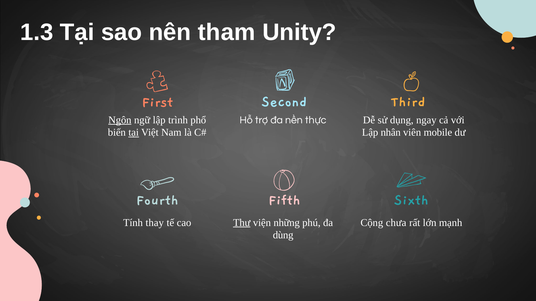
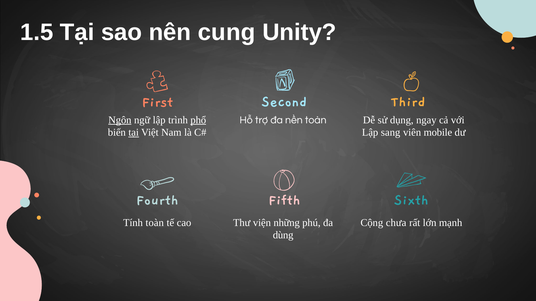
1.3: 1.3 -> 1.5
tham: tham -> cung
phổ underline: none -> present
nền thực: thực -> toàn
nhân: nhân -> sang
Tính thay: thay -> toàn
Thư underline: present -> none
